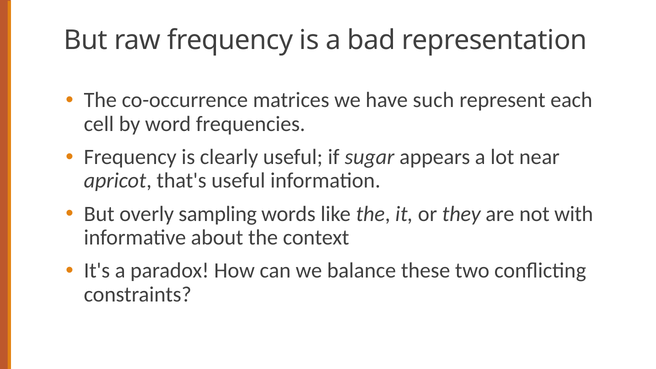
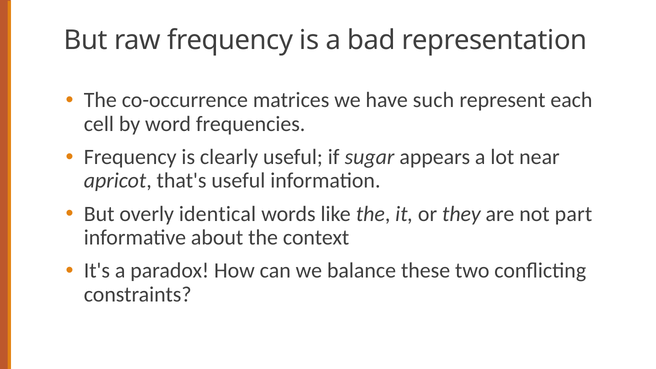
sampling: sampling -> identical
with: with -> part
